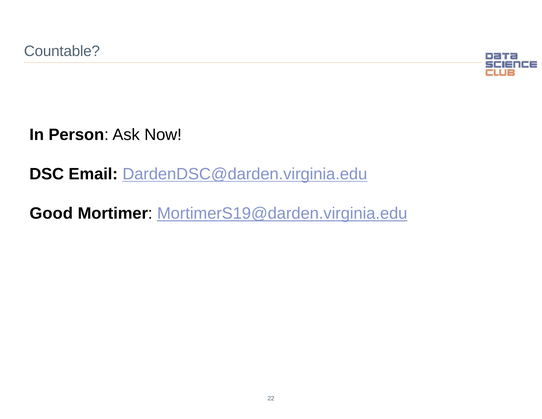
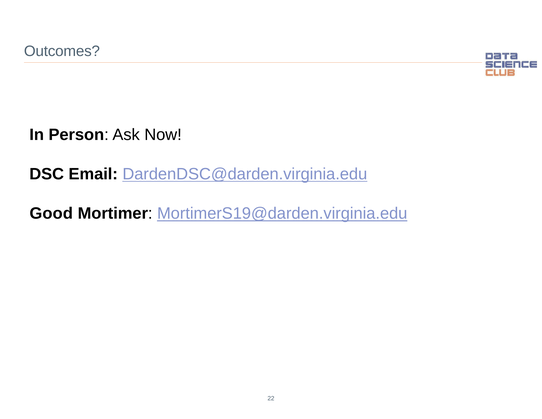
Countable: Countable -> Outcomes
